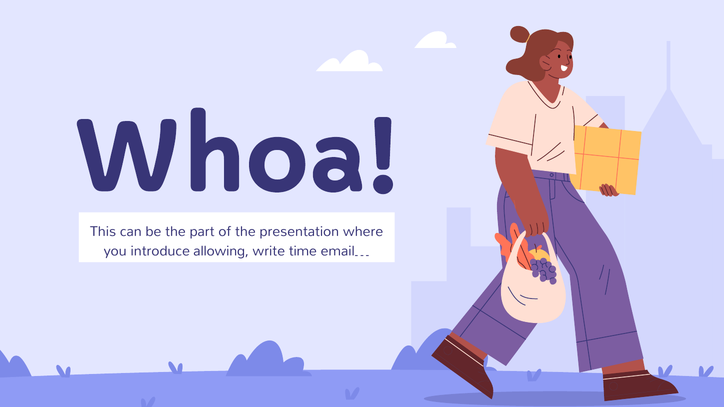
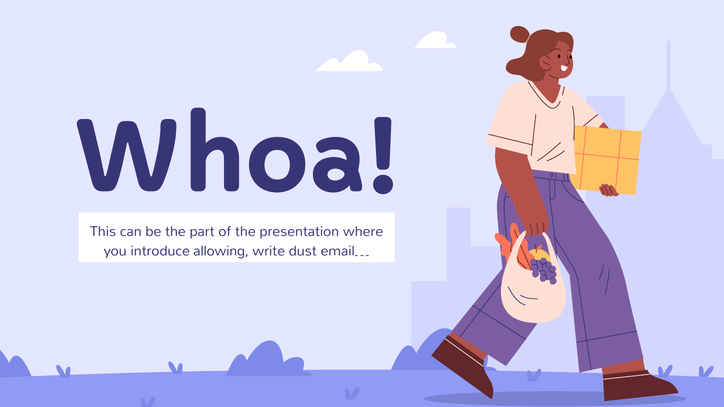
time: time -> dust
